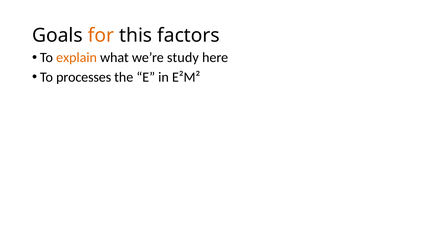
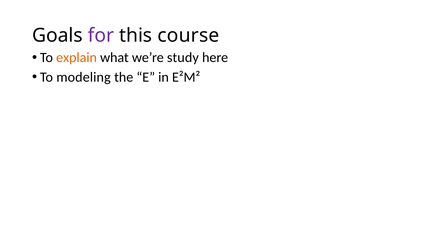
for colour: orange -> purple
factors: factors -> course
processes: processes -> modeling
